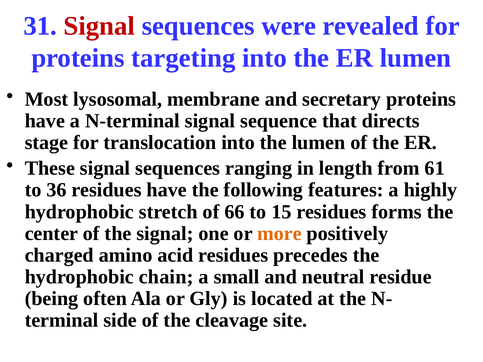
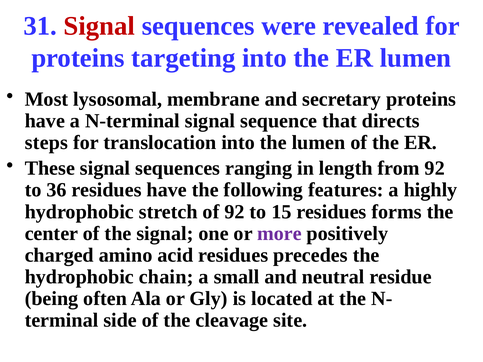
stage: stage -> steps
from 61: 61 -> 92
of 66: 66 -> 92
more colour: orange -> purple
